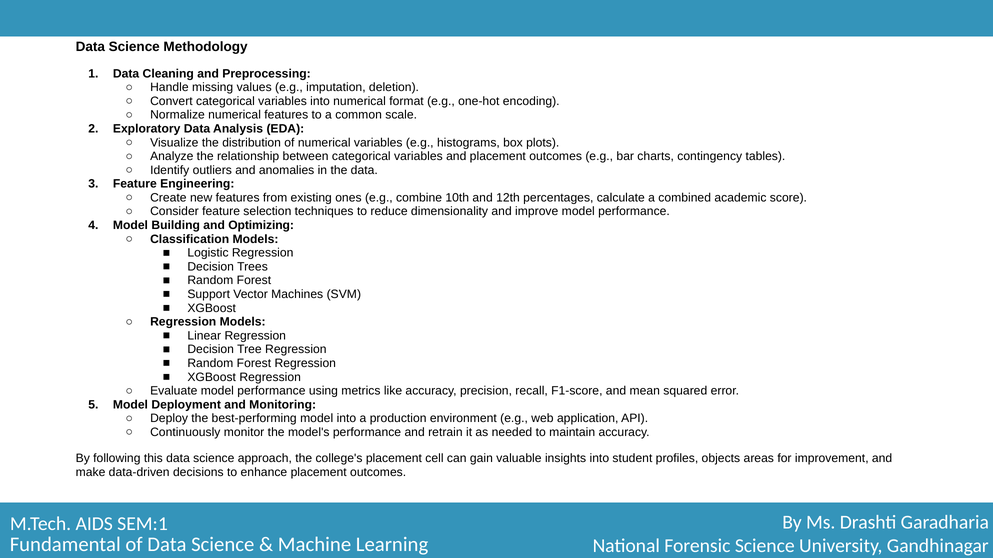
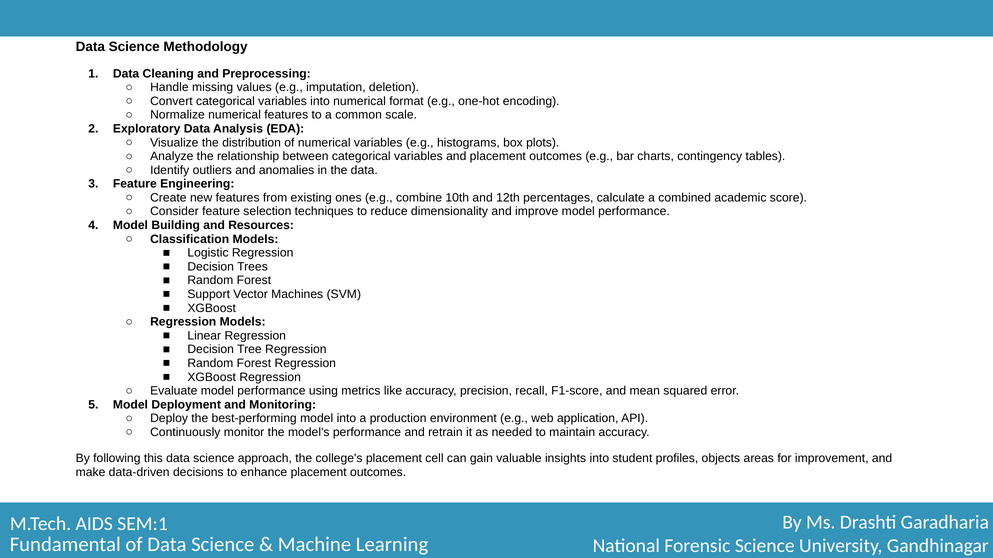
Optimizing: Optimizing -> Resources
